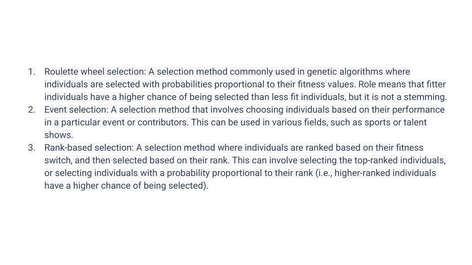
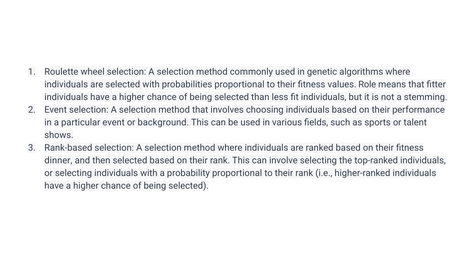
contributors: contributors -> background
switch: switch -> dinner
